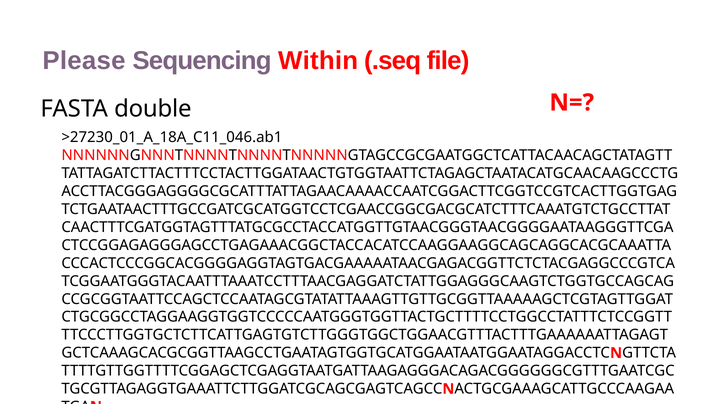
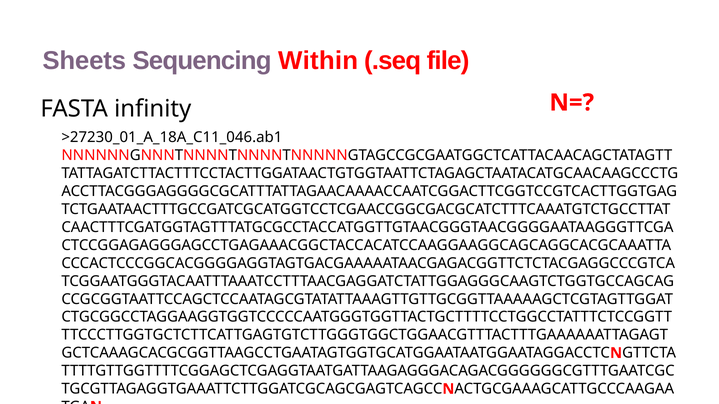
Please: Please -> Sheets
double: double -> infinity
